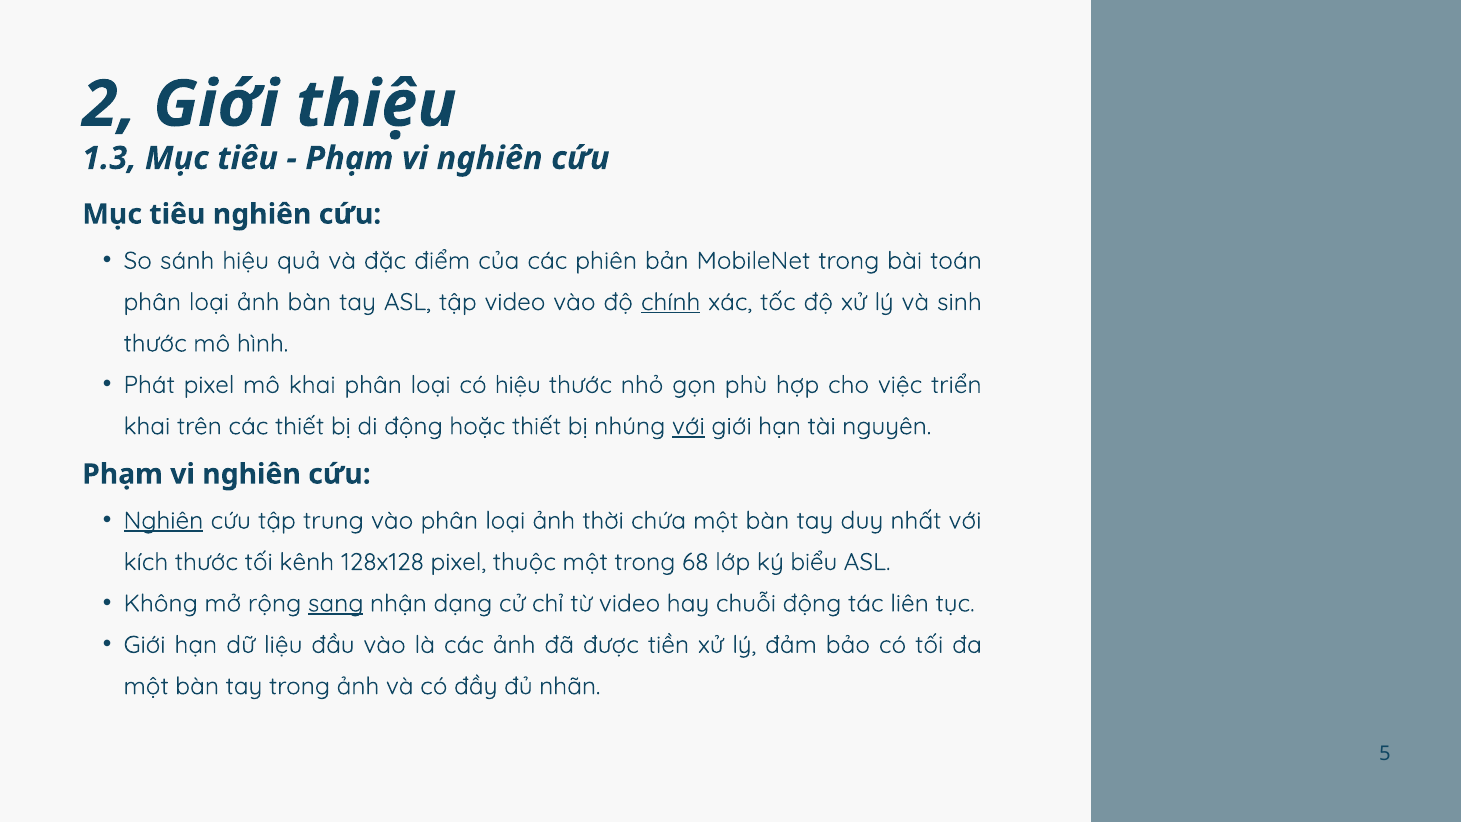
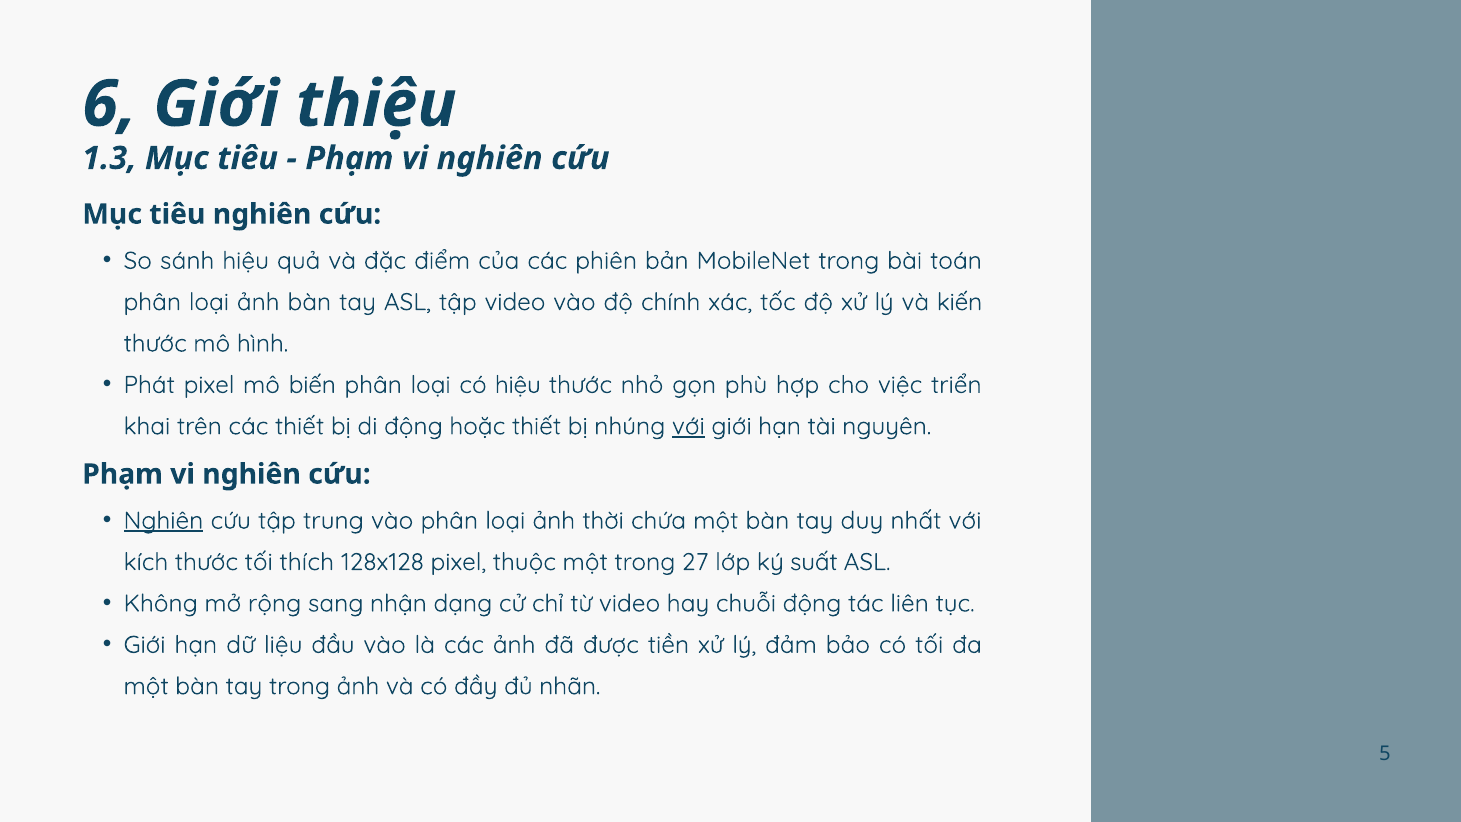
2: 2 -> 6
chính underline: present -> none
sinh: sinh -> kiến
mô khai: khai -> biến
kênh: kênh -> thích
68: 68 -> 27
biểu: biểu -> suất
sang underline: present -> none
